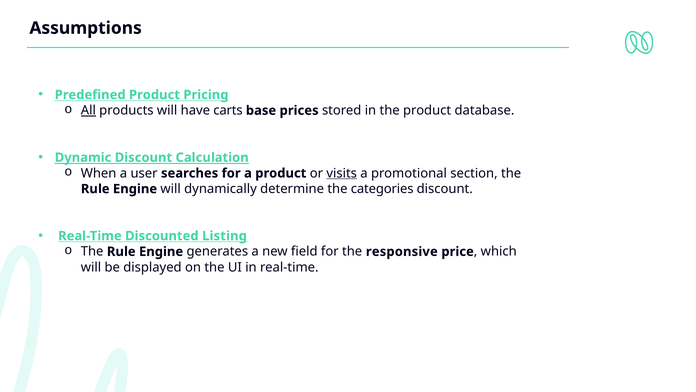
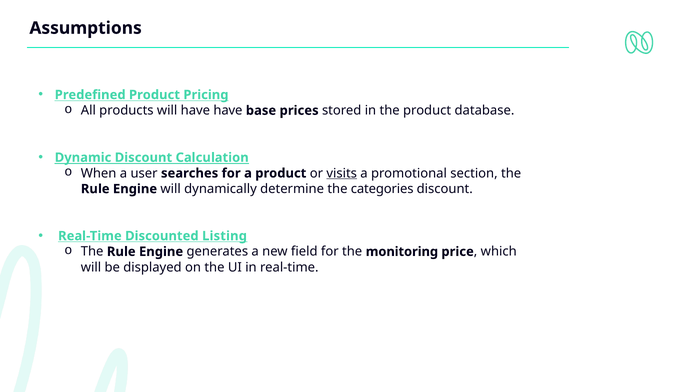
All underline: present -> none
have carts: carts -> have
responsive: responsive -> monitoring
